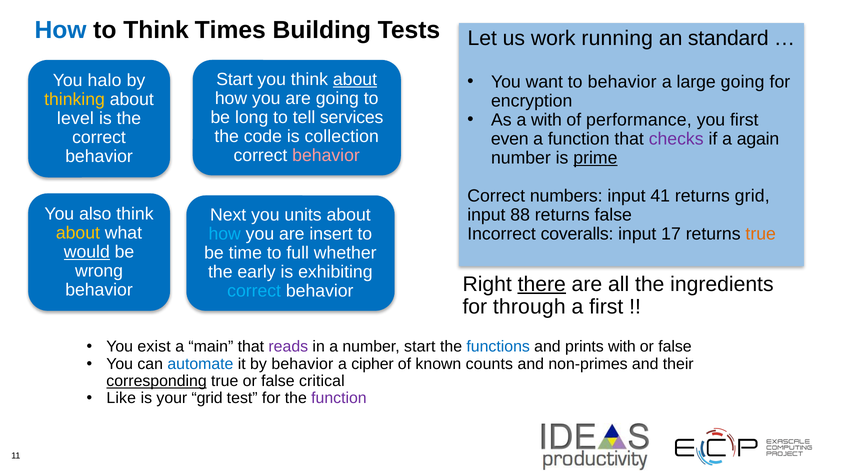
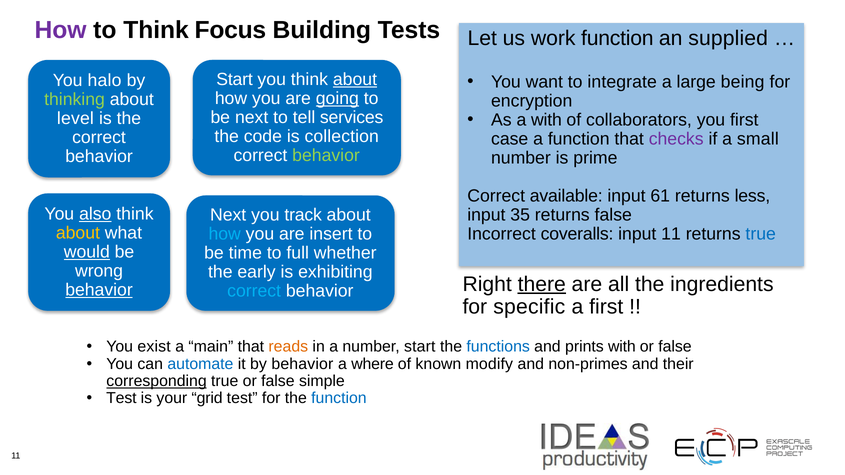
How at (61, 30) colour: blue -> purple
Times: Times -> Focus
work running: running -> function
standard: standard -> supplied
to behavior: behavior -> integrate
large going: going -> being
going at (337, 99) underline: none -> present
thinking colour: yellow -> light green
be long: long -> next
performance: performance -> collaborators
even: even -> case
again: again -> small
behavior at (326, 156) colour: pink -> light green
prime underline: present -> none
numbers: numbers -> available
41: 41 -> 61
returns grid: grid -> less
also underline: none -> present
88: 88 -> 35
units: units -> track
input 17: 17 -> 11
true at (761, 234) colour: orange -> blue
behavior at (99, 290) underline: none -> present
through: through -> specific
reads colour: purple -> orange
cipher: cipher -> where
counts: counts -> modify
critical: critical -> simple
Like at (121, 398): Like -> Test
function at (339, 398) colour: purple -> blue
